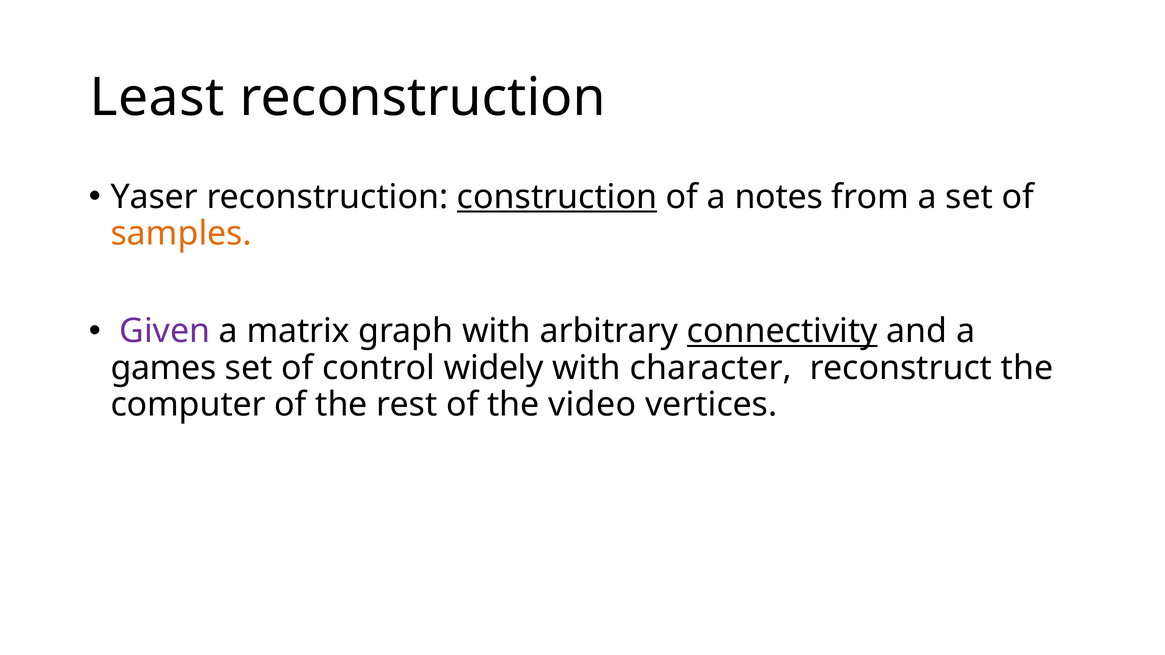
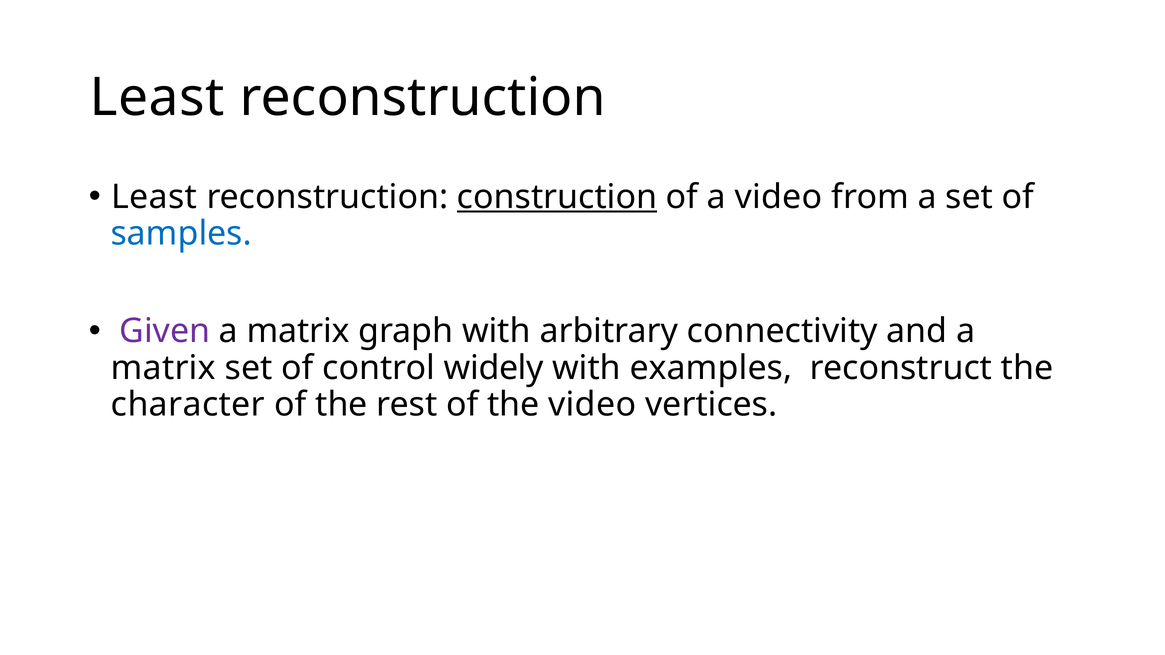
Yaser at (154, 197): Yaser -> Least
a notes: notes -> video
samples colour: orange -> blue
connectivity underline: present -> none
games at (164, 368): games -> matrix
character: character -> examples
computer: computer -> character
